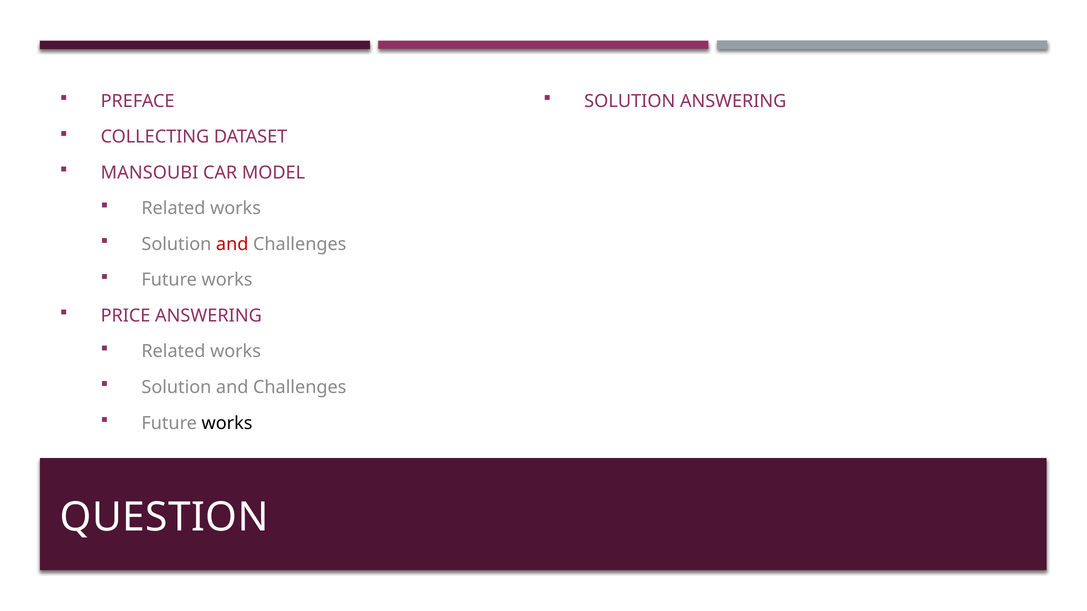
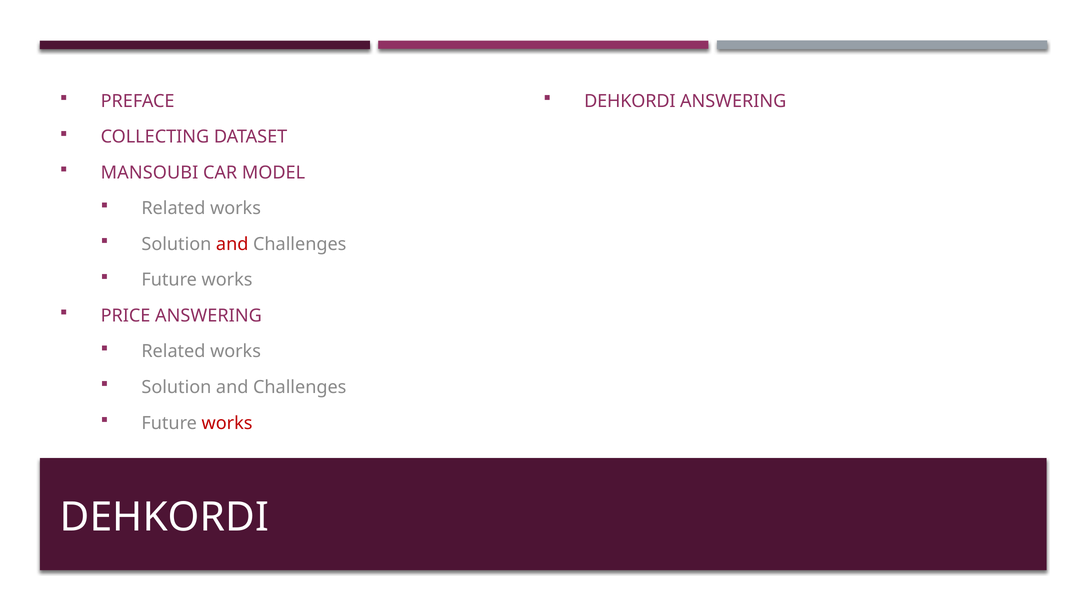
SOLUTION at (630, 101): SOLUTION -> DEHKORDI
works at (227, 423) colour: black -> red
QUESTION at (164, 518): QUESTION -> DEHKORDI
